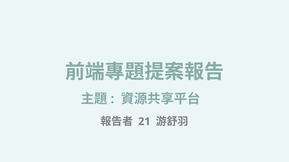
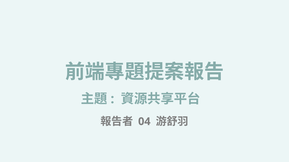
21: 21 -> 04
